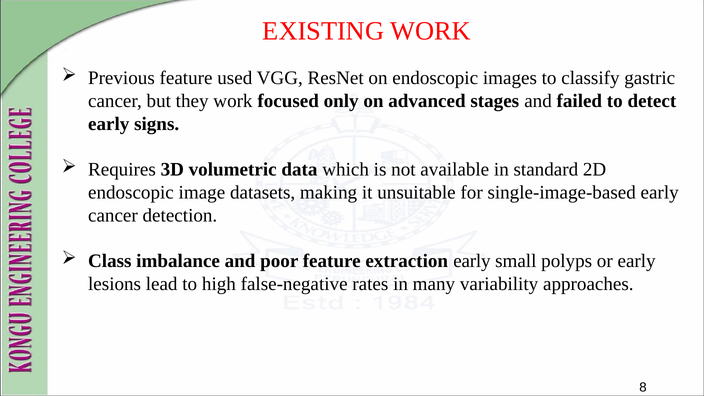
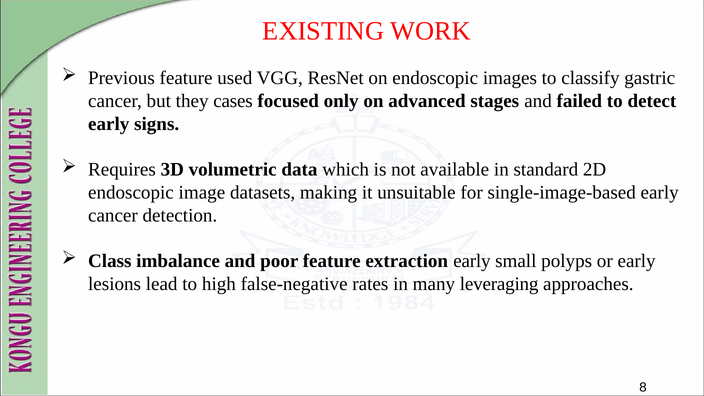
they work: work -> cases
variability: variability -> leveraging
